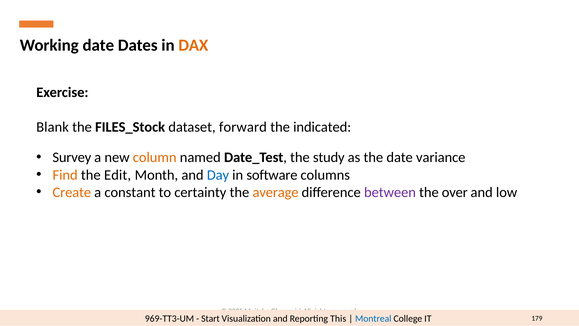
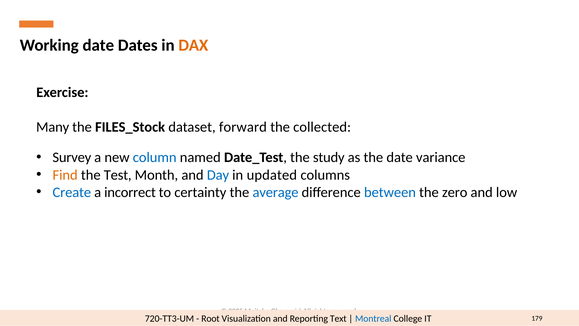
Blank: Blank -> Many
indicated: indicated -> collected
column colour: orange -> blue
Edit: Edit -> Test
software: software -> updated
Create colour: orange -> blue
constant: constant -> incorrect
average colour: orange -> blue
between colour: purple -> blue
over: over -> zero
969-TT3-UM: 969-TT3-UM -> 720-TT3-UM
Start: Start -> Root
This: This -> Text
